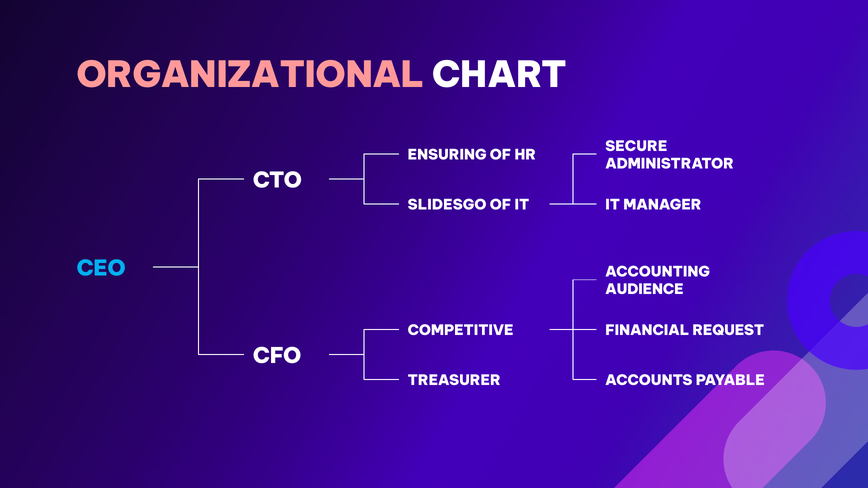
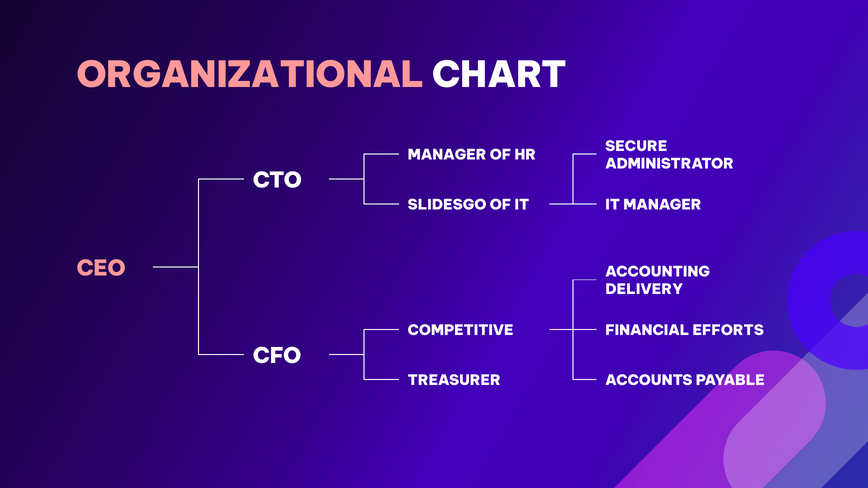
ENSURING at (447, 155): ENSURING -> MANAGER
CEO colour: light blue -> pink
AUDIENCE: AUDIENCE -> DELIVERY
REQUEST: REQUEST -> EFFORTS
